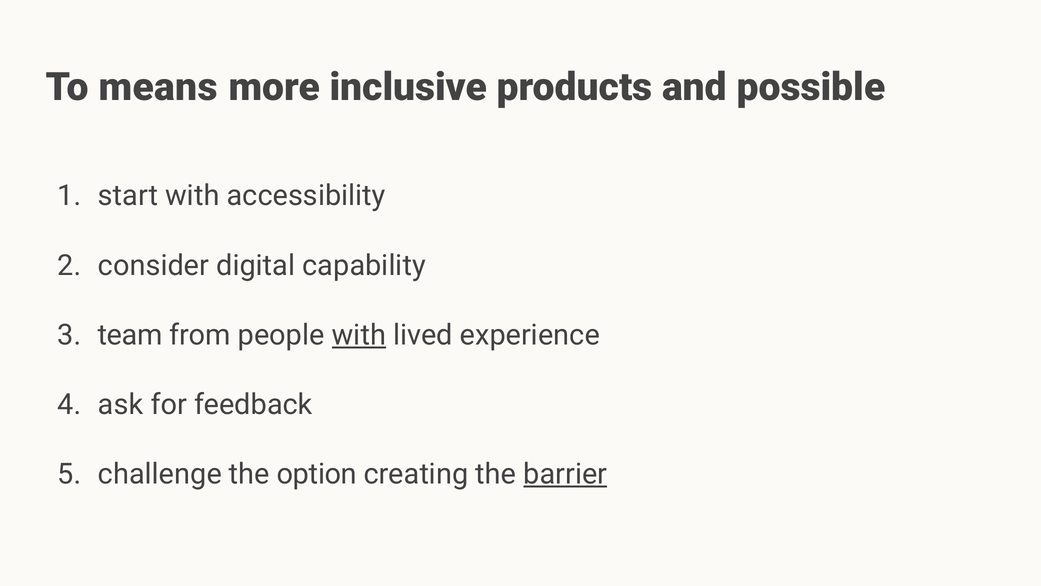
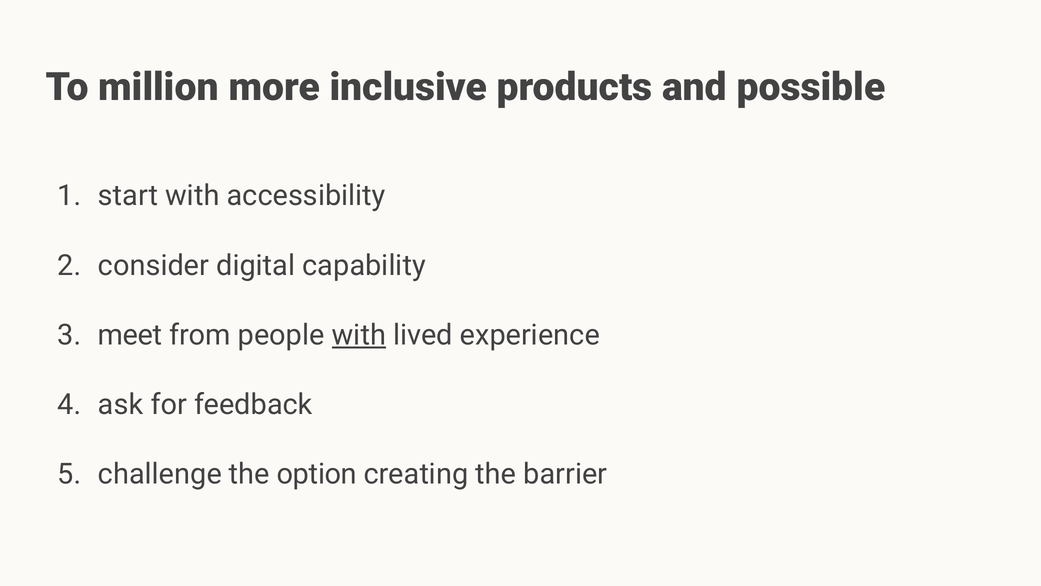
means: means -> million
team: team -> meet
barrier underline: present -> none
